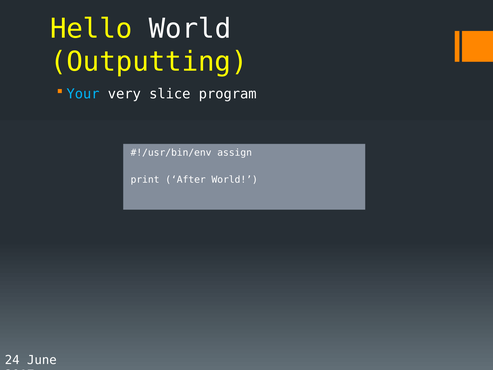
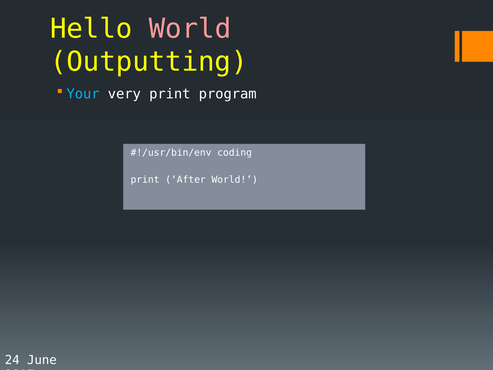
World at (190, 29) colour: white -> pink
very slice: slice -> print
assign: assign -> coding
